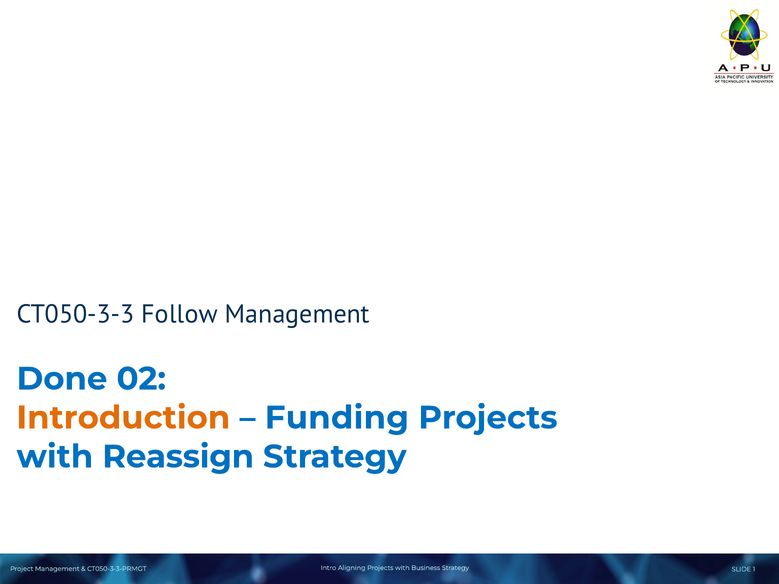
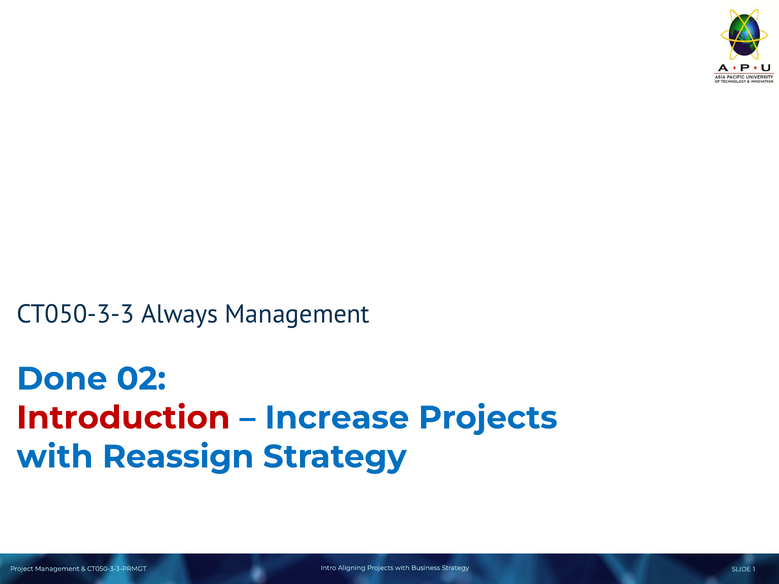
Follow: Follow -> Always
Introduction colour: orange -> red
Funding: Funding -> Increase
